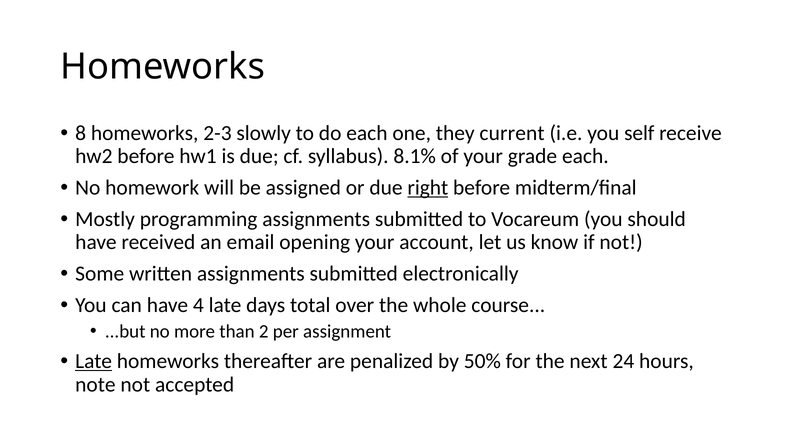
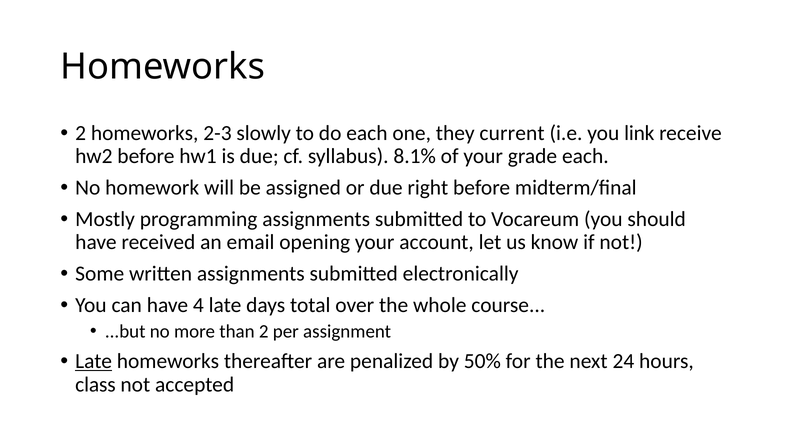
8 at (81, 133): 8 -> 2
self: self -> link
right underline: present -> none
note: note -> class
